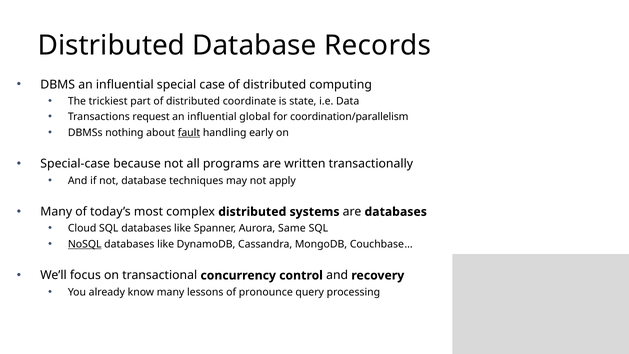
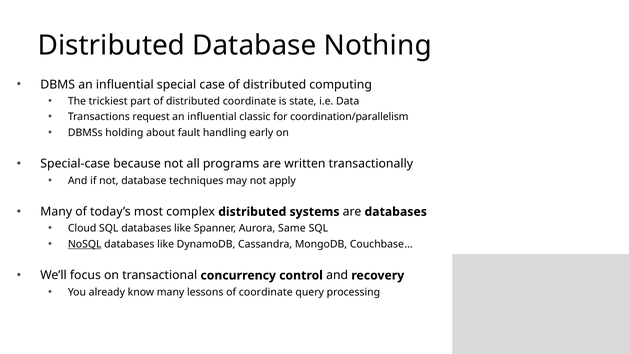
Records: Records -> Nothing
global: global -> classic
nothing: nothing -> holding
fault underline: present -> none
of pronounce: pronounce -> coordinate
